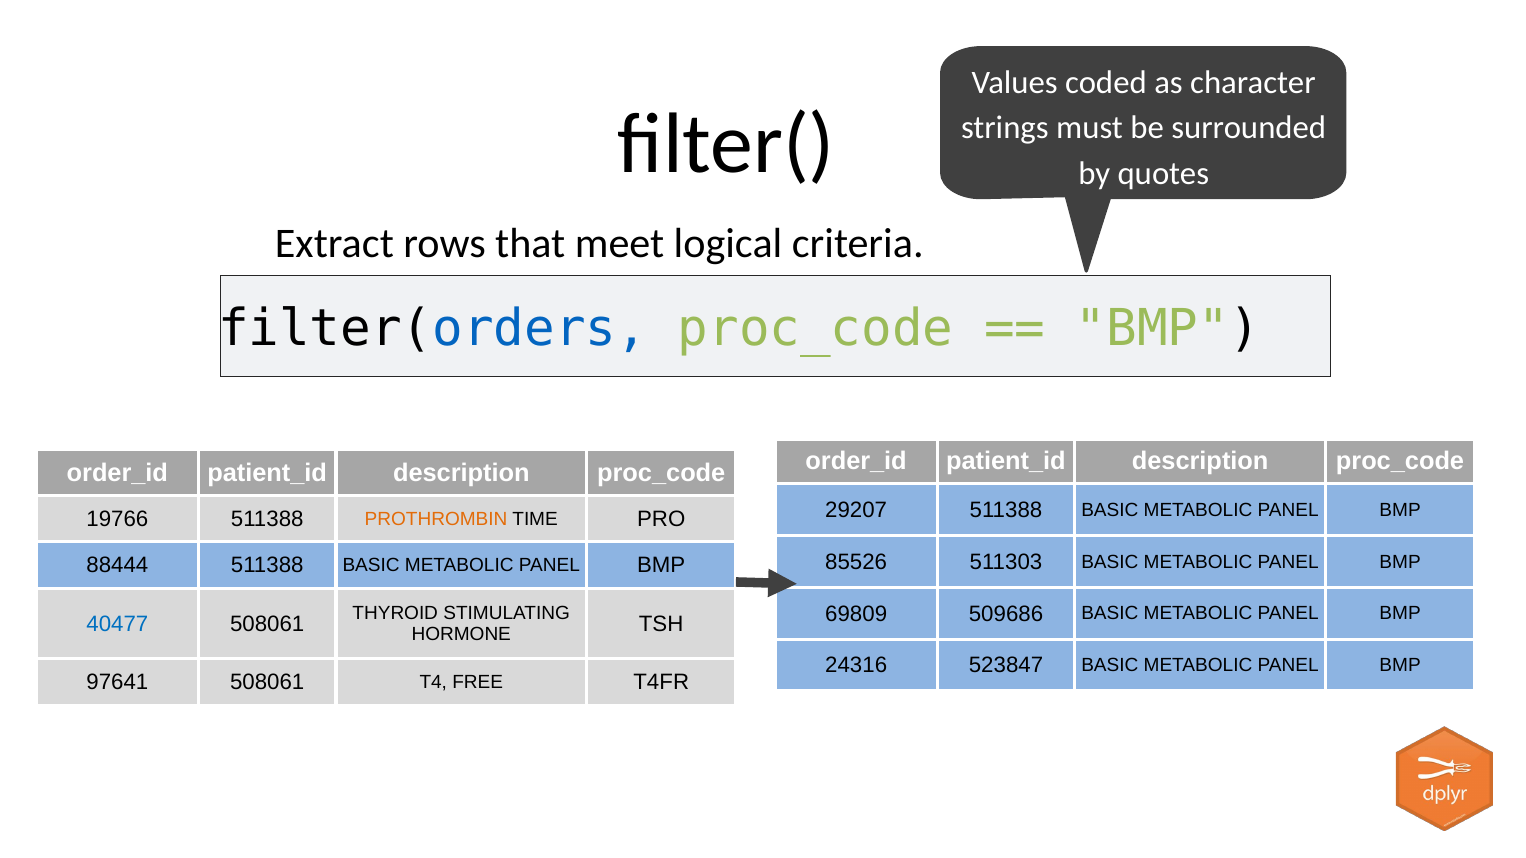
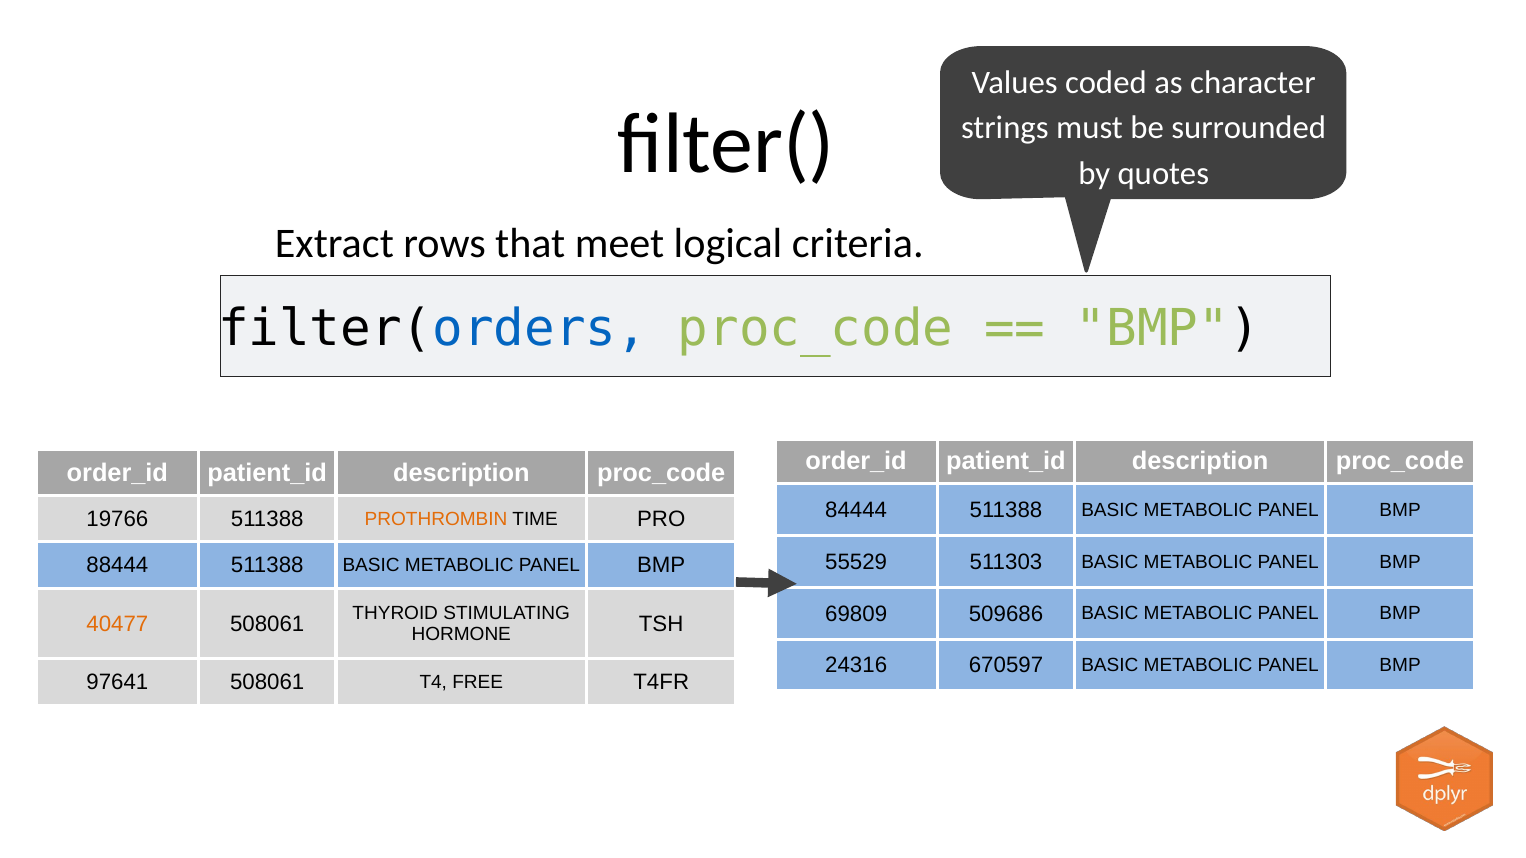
29207: 29207 -> 84444
85526: 85526 -> 55529
40477 colour: blue -> orange
523847: 523847 -> 670597
